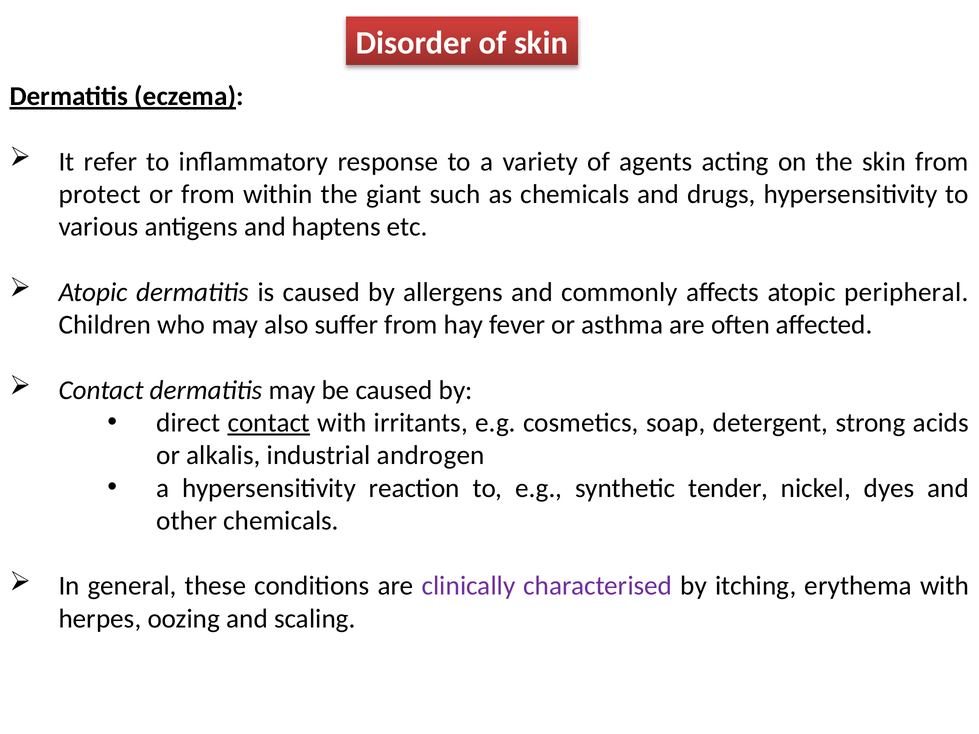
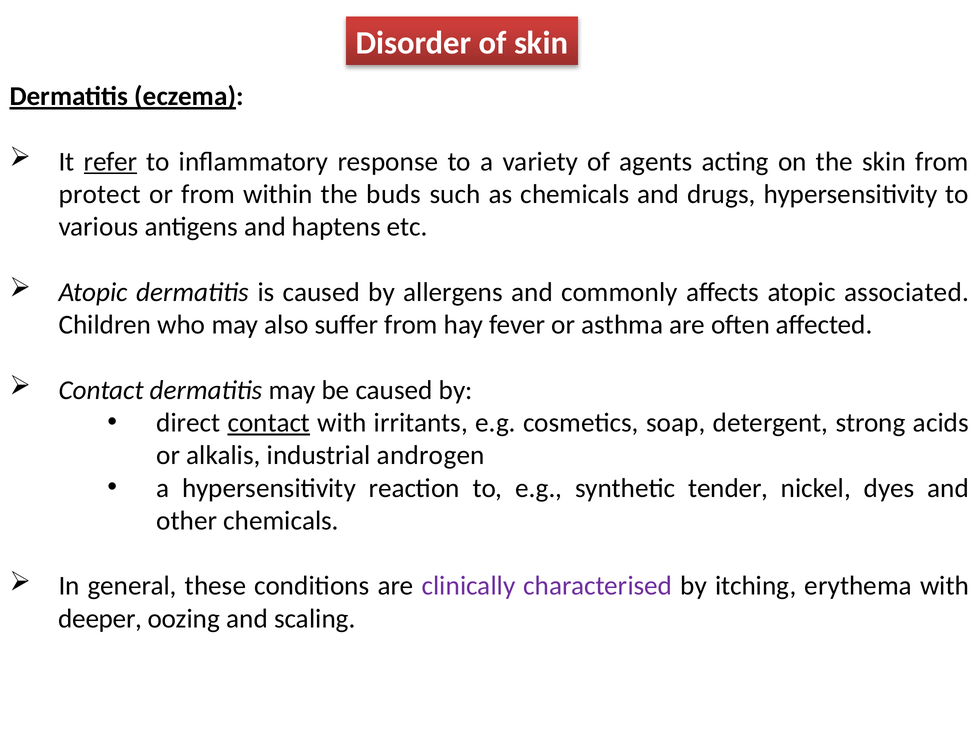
refer underline: none -> present
giant: giant -> buds
peripheral: peripheral -> associated
herpes: herpes -> deeper
